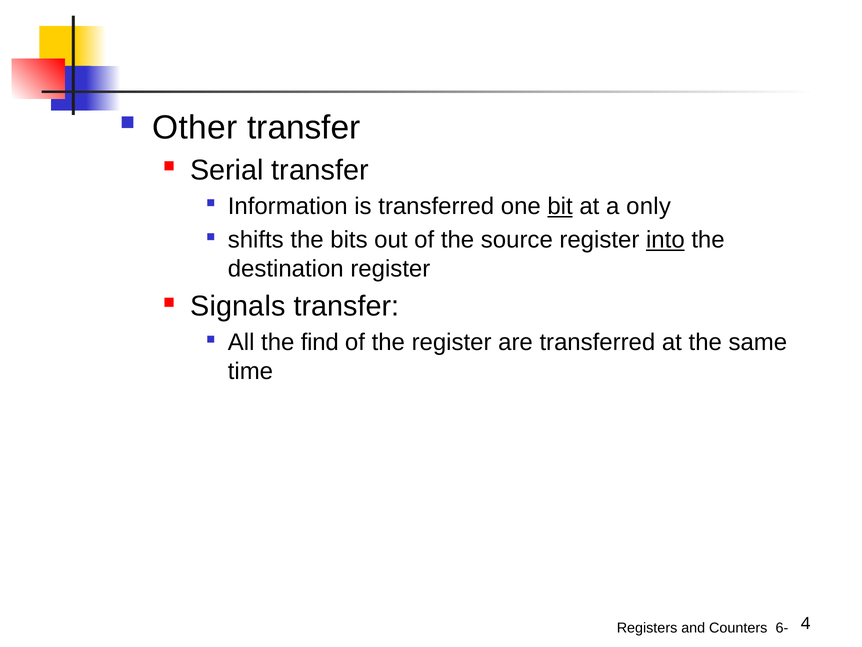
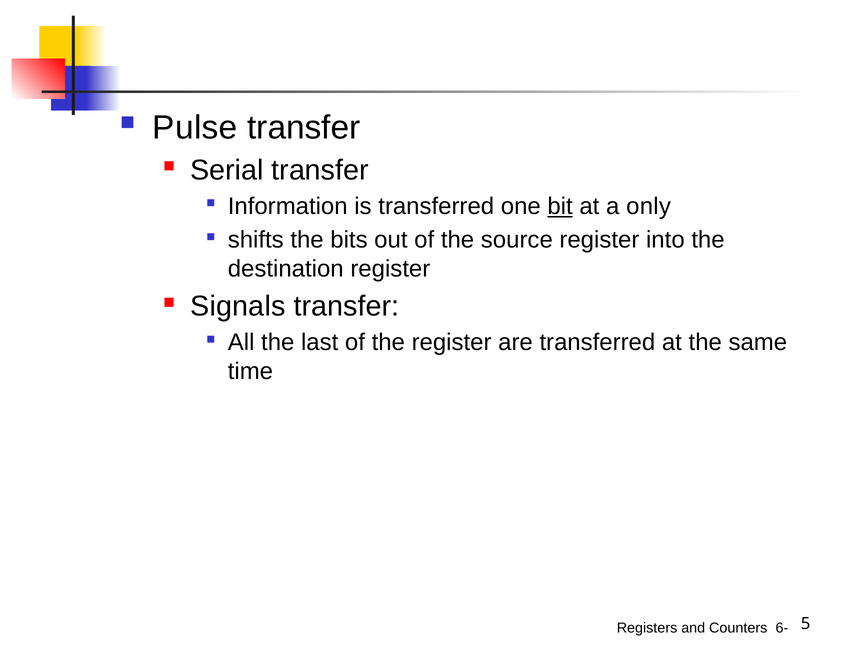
Other: Other -> Pulse
into underline: present -> none
find: find -> last
4: 4 -> 5
